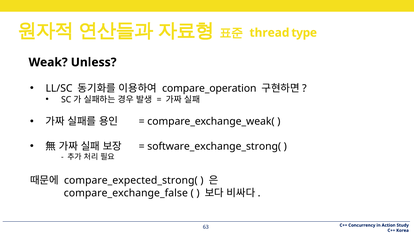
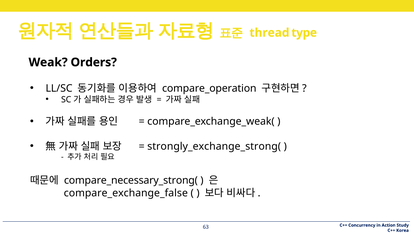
Unless: Unless -> Orders
software_exchange_strong(: software_exchange_strong( -> strongly_exchange_strong(
compare_expected_strong(: compare_expected_strong( -> compare_necessary_strong(
